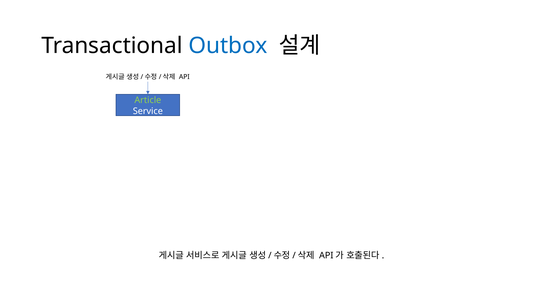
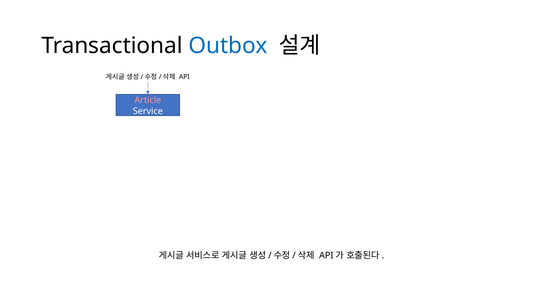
Article colour: light green -> pink
